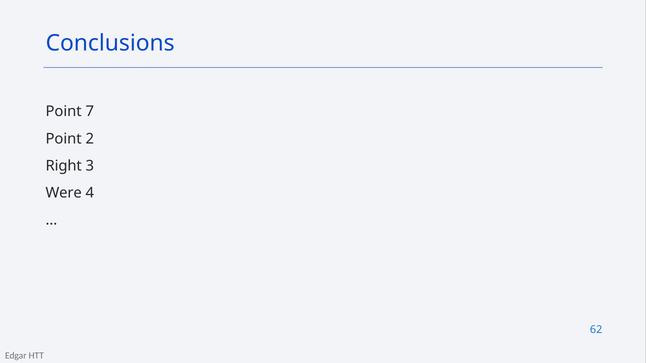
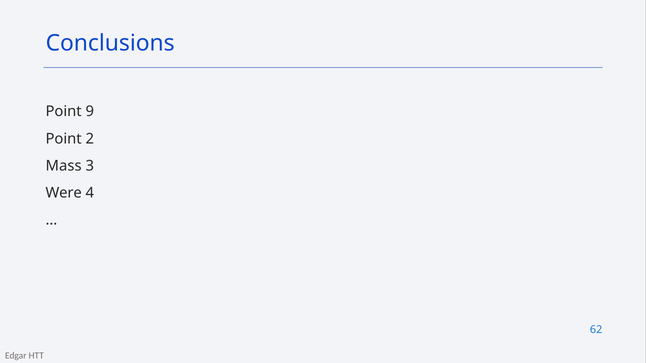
7: 7 -> 9
Right: Right -> Mass
